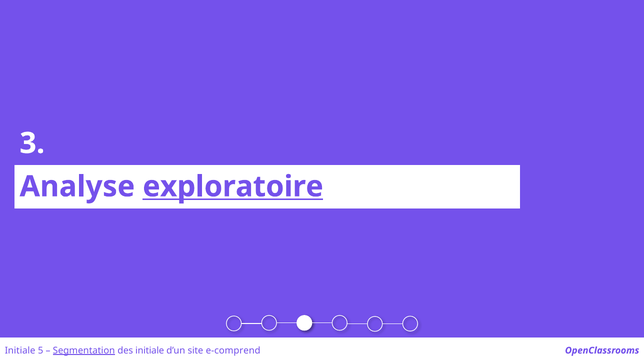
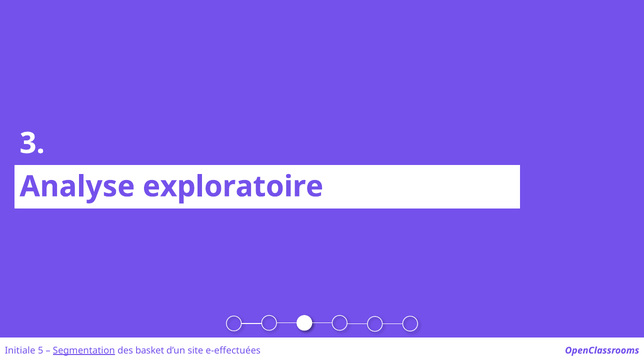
exploratoire underline: present -> none
des initiale: initiale -> basket
e-comprend: e-comprend -> e-effectuées
